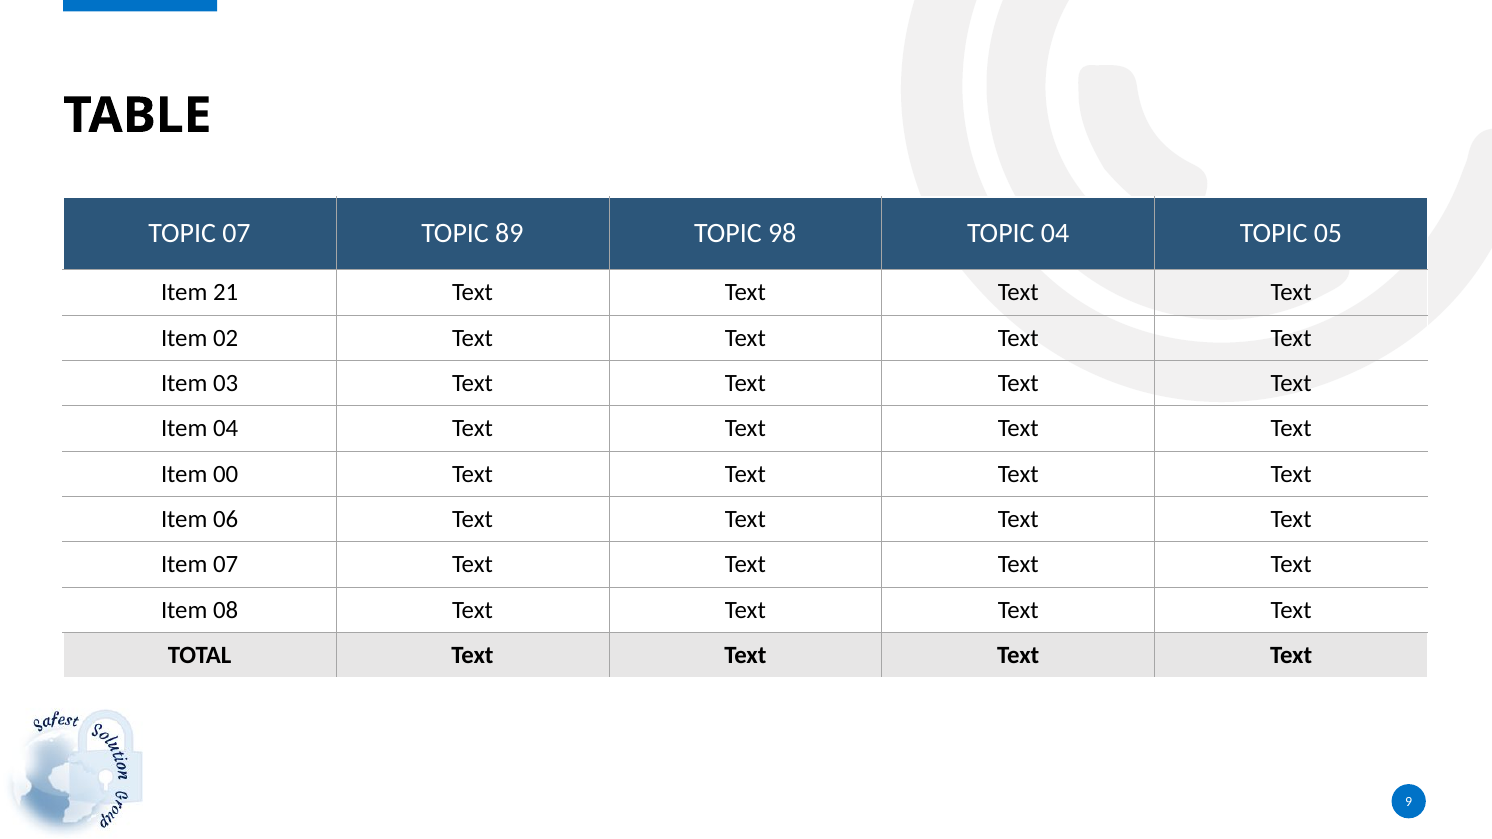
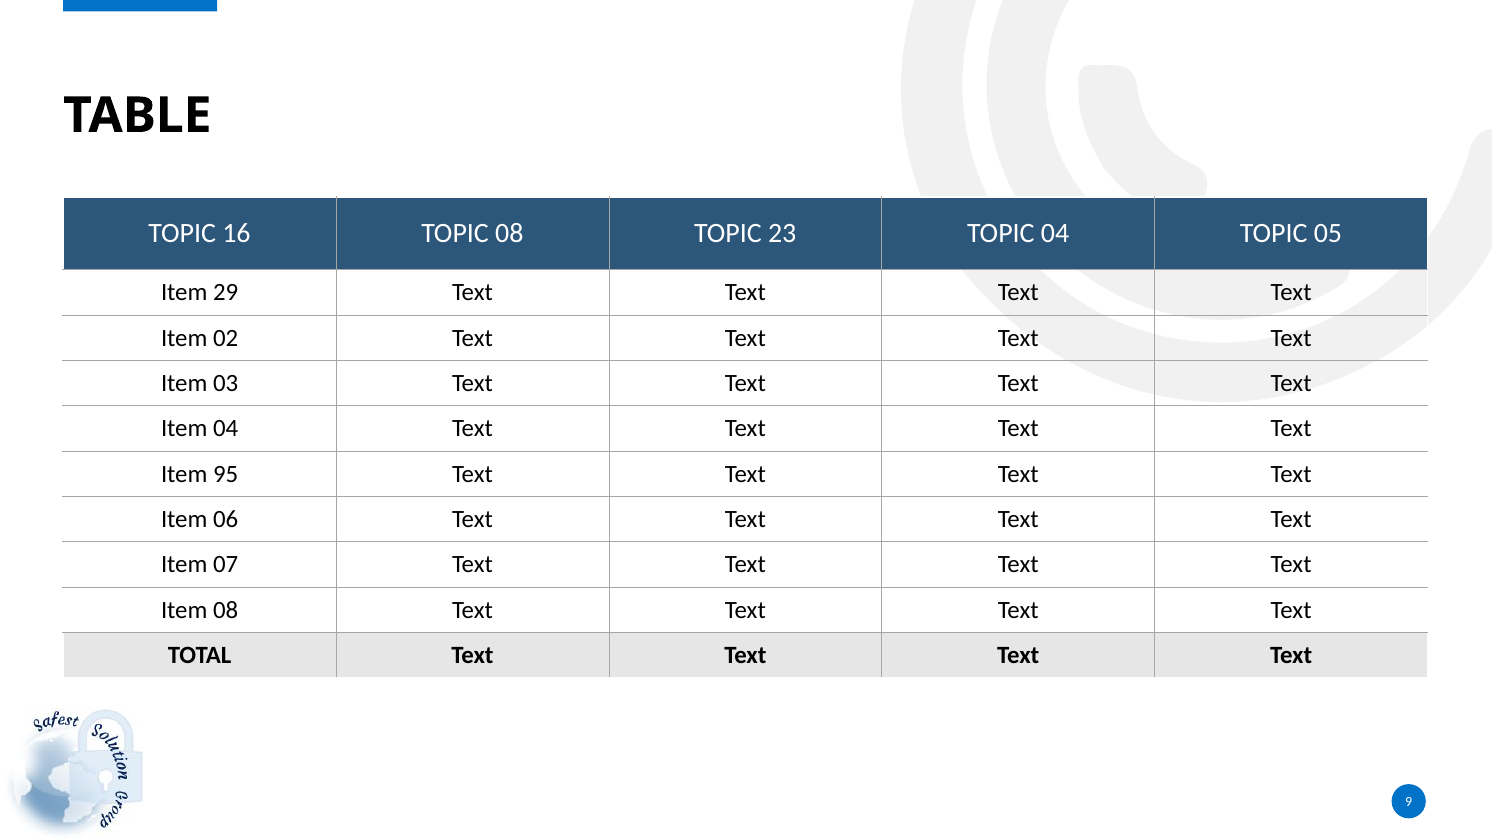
TOPIC 07: 07 -> 16
TOPIC 89: 89 -> 08
98: 98 -> 23
21: 21 -> 29
00: 00 -> 95
